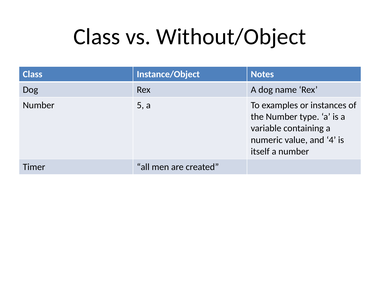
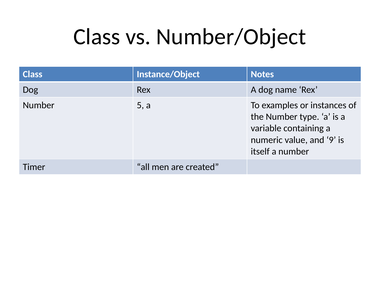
Without/Object: Without/Object -> Number/Object
4: 4 -> 9
